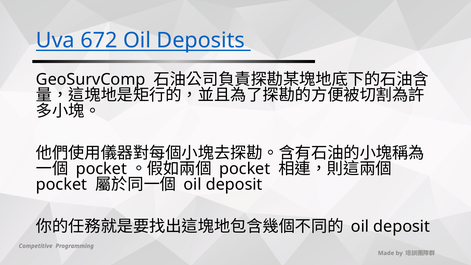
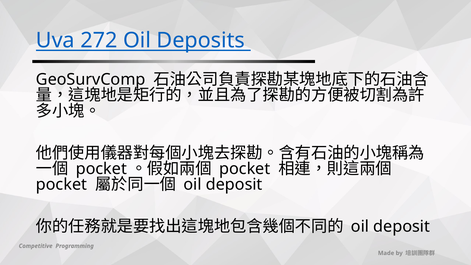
672: 672 -> 272
